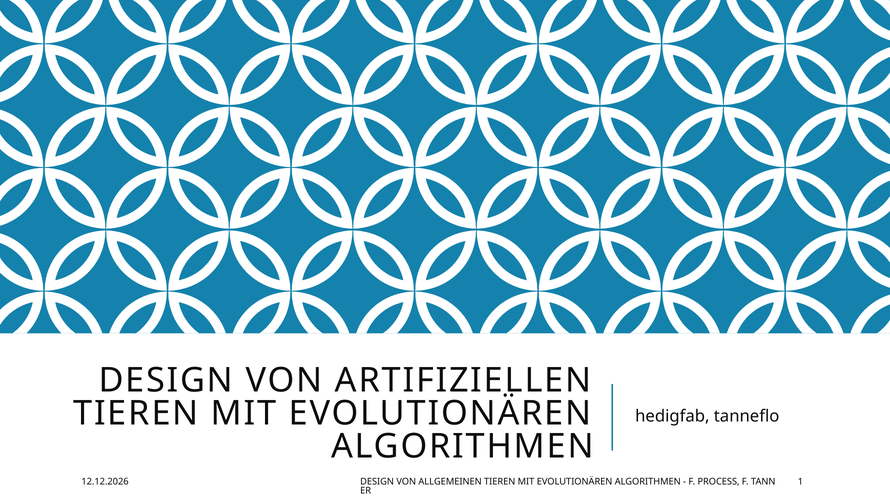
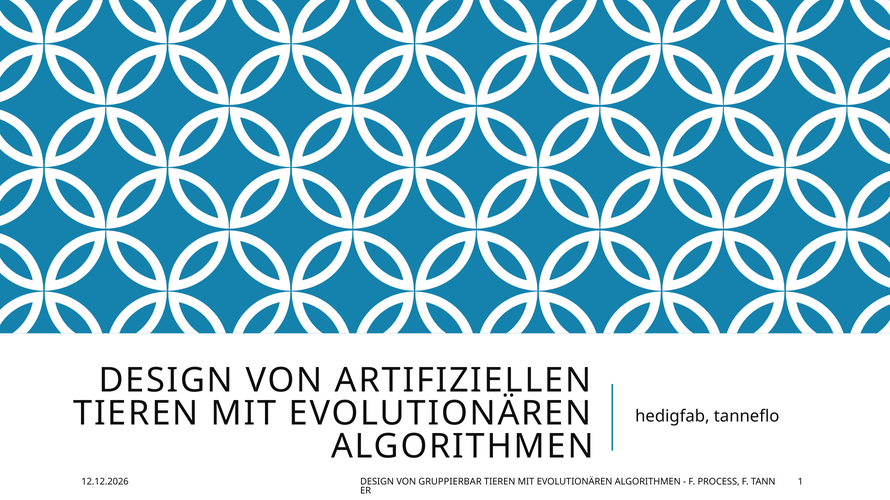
ALLGEMEINEN: ALLGEMEINEN -> GRUPPIERBAR
